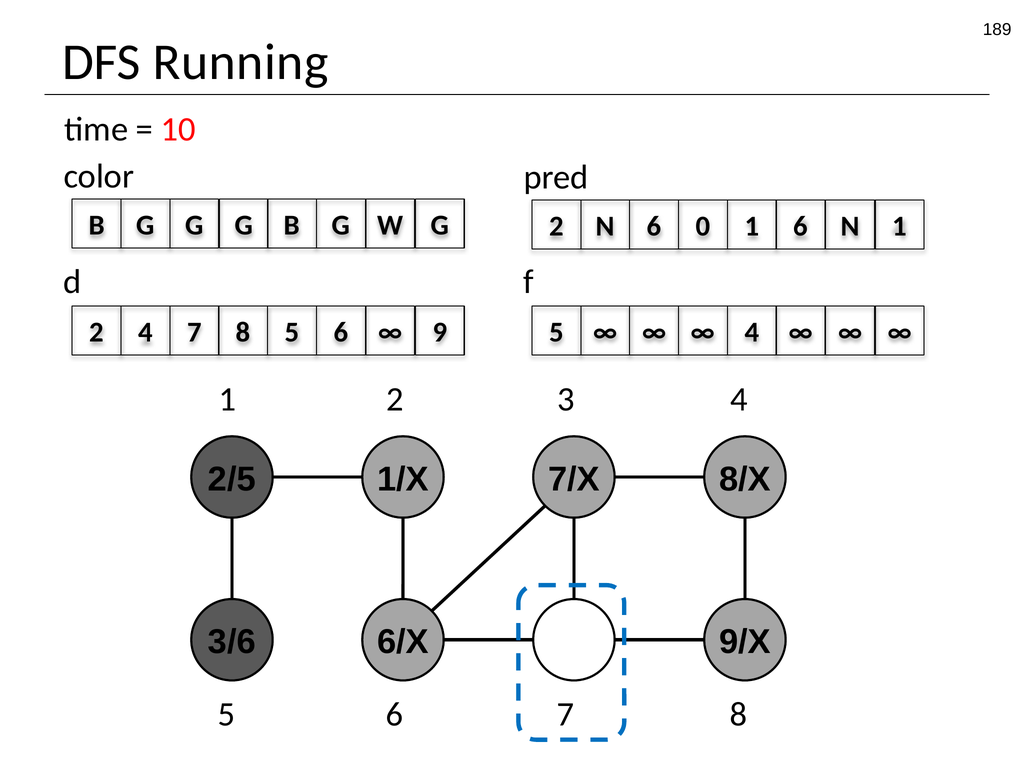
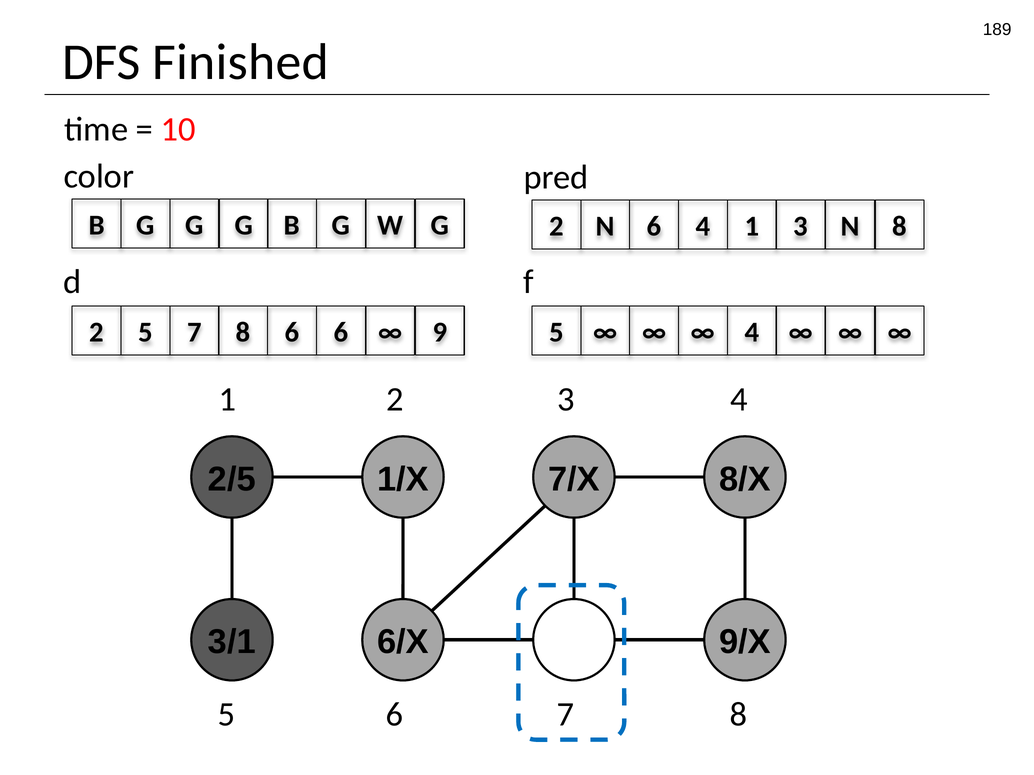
Running: Running -> Finished
6 0: 0 -> 4
6 at (801, 227): 6 -> 3
N 1: 1 -> 8
2 4: 4 -> 5
8 5: 5 -> 6
3/6: 3/6 -> 3/1
